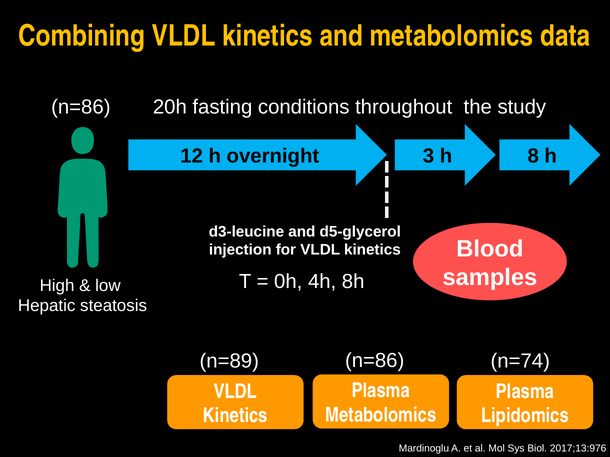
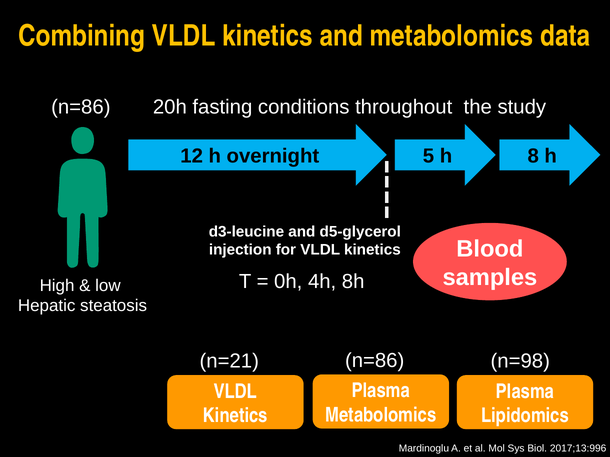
3: 3 -> 5
n=89: n=89 -> n=21
n=74: n=74 -> n=98
2017;13:976: 2017;13:976 -> 2017;13:996
